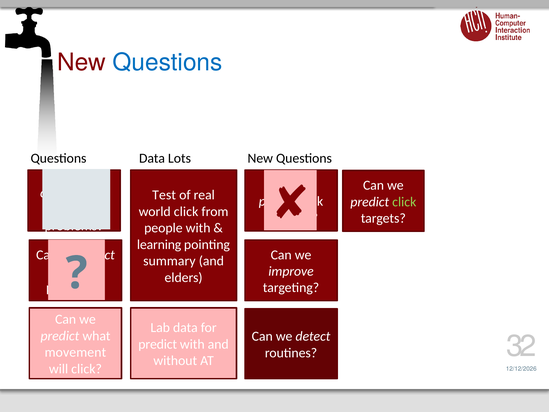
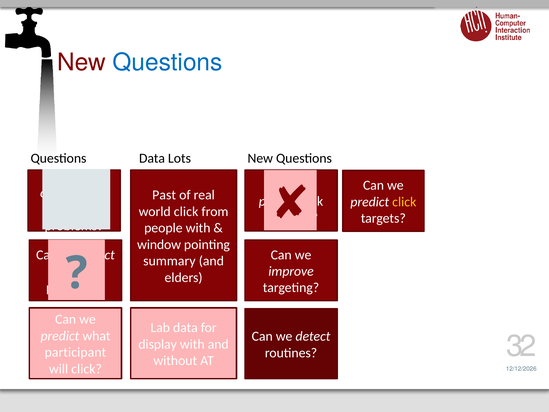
Test: Test -> Past
click at (404, 202) colour: light green -> yellow
learning: learning -> window
predict at (158, 344): predict -> display
movement: movement -> participant
